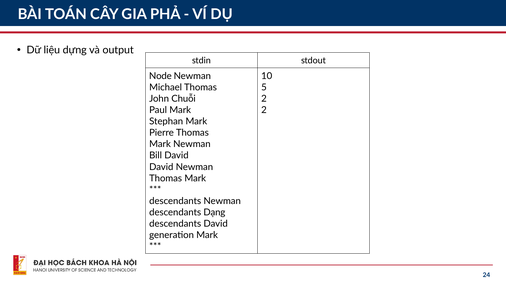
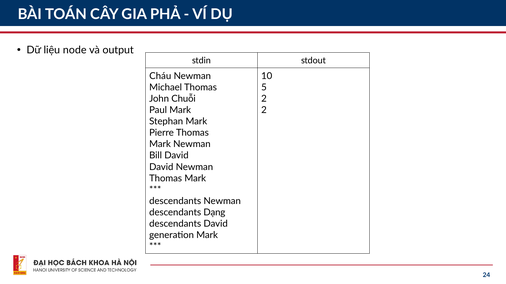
dựng: dựng -> node
Node: Node -> Cháu
